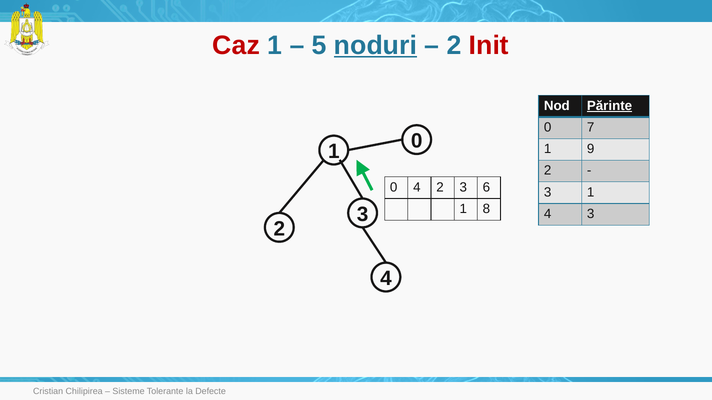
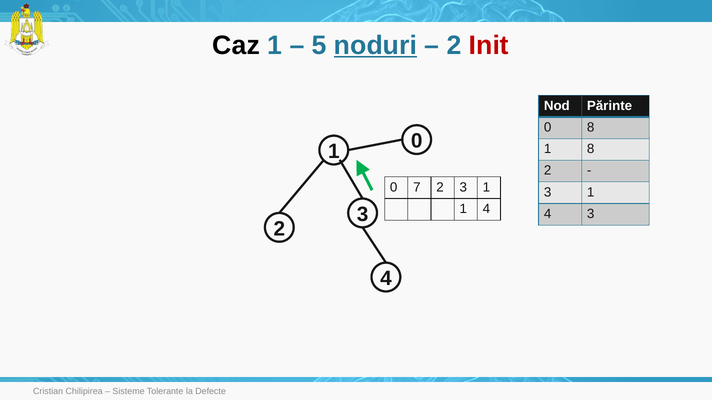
Caz colour: red -> black
Părinte underline: present -> none
0 7: 7 -> 8
1 9: 9 -> 8
0 4: 4 -> 7
2 3 6: 6 -> 1
8 at (486, 209): 8 -> 4
